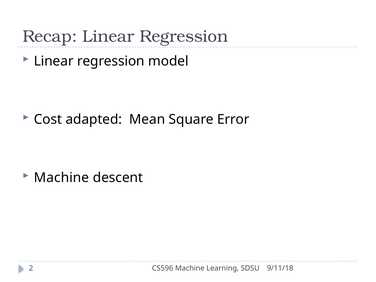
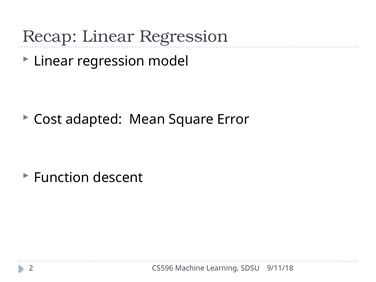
Machine at (62, 178): Machine -> Function
